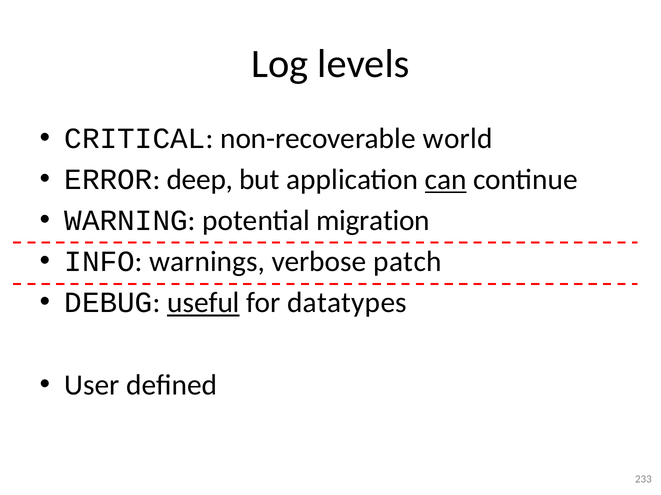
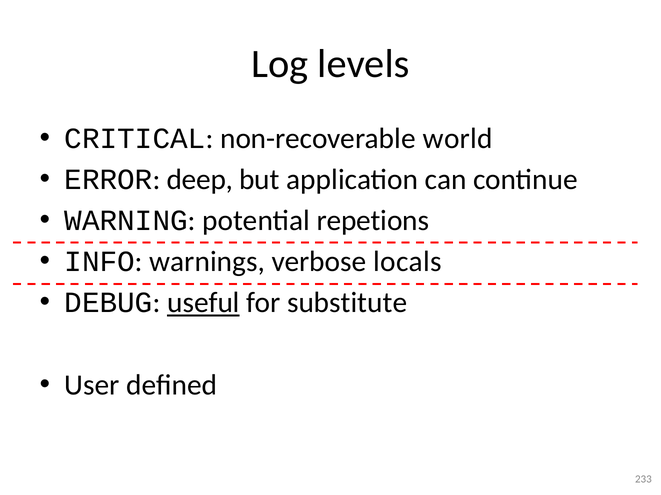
can underline: present -> none
migration: migration -> repetions
patch: patch -> locals
datatypes: datatypes -> substitute
